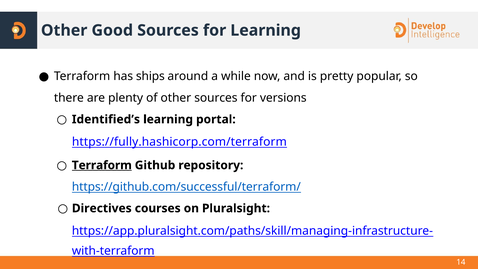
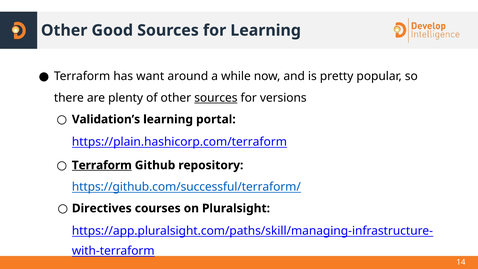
ships: ships -> want
sources at (216, 98) underline: none -> present
Identified’s: Identified’s -> Validation’s
https://fully.hashicorp.com/terraform: https://fully.hashicorp.com/terraform -> https://plain.hashicorp.com/terraform
